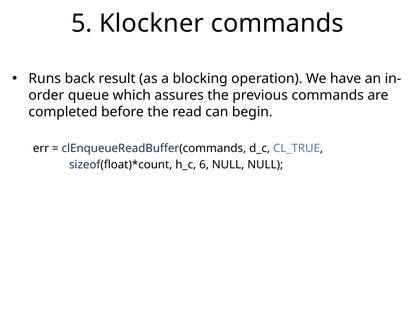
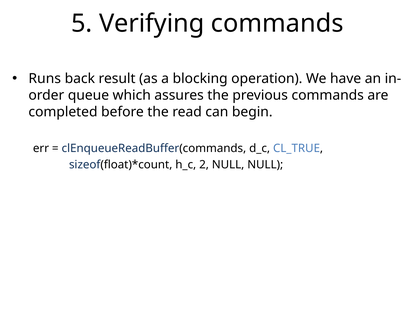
Klockner: Klockner -> Verifying
6: 6 -> 2
